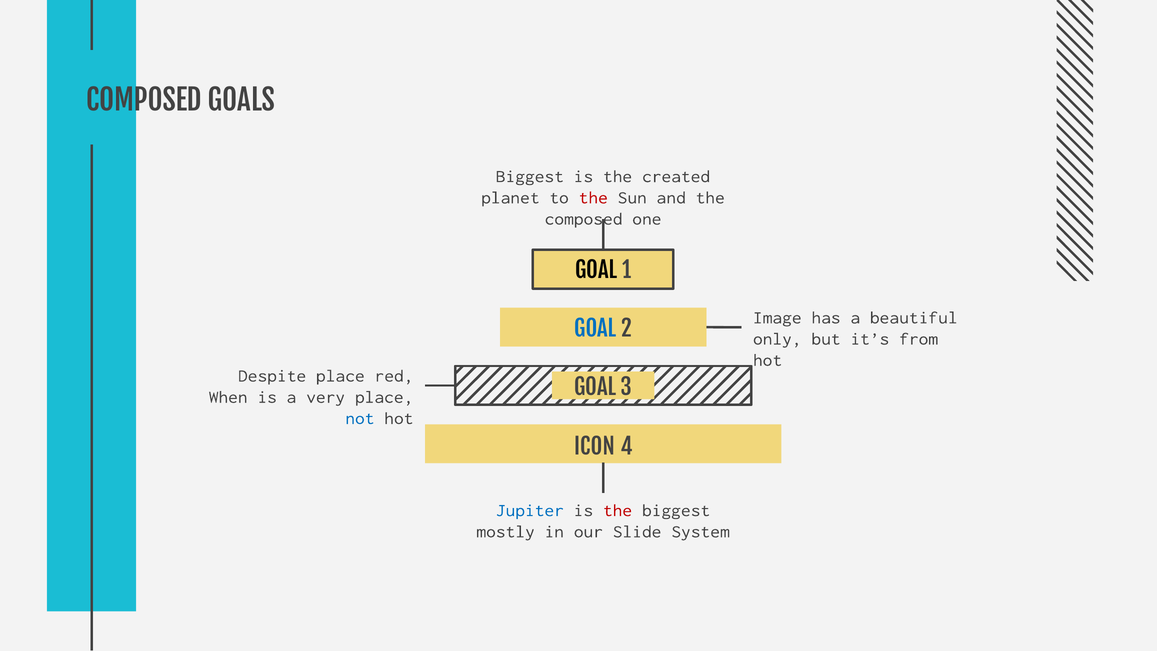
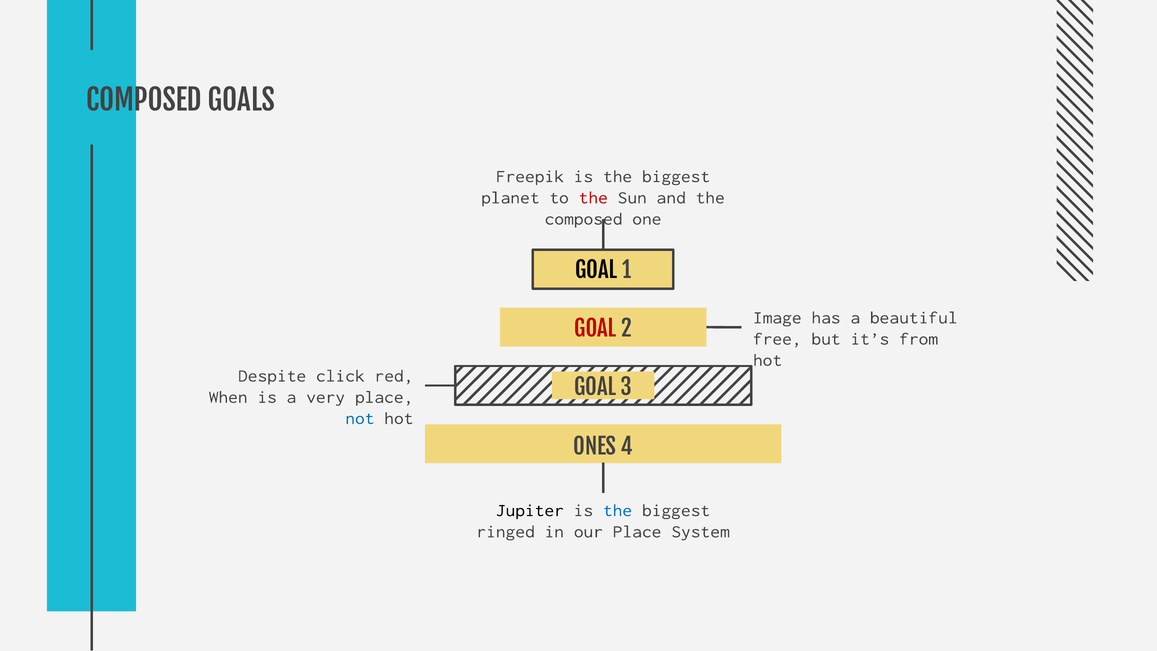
Biggest at (530, 176): Biggest -> Freepik
created at (676, 176): created -> biggest
GOAL at (595, 329) colour: blue -> red
only: only -> free
Despite place: place -> click
ICON: ICON -> ONES
Jupiter colour: blue -> black
the at (618, 510) colour: red -> blue
mostly: mostly -> ringed
our Slide: Slide -> Place
